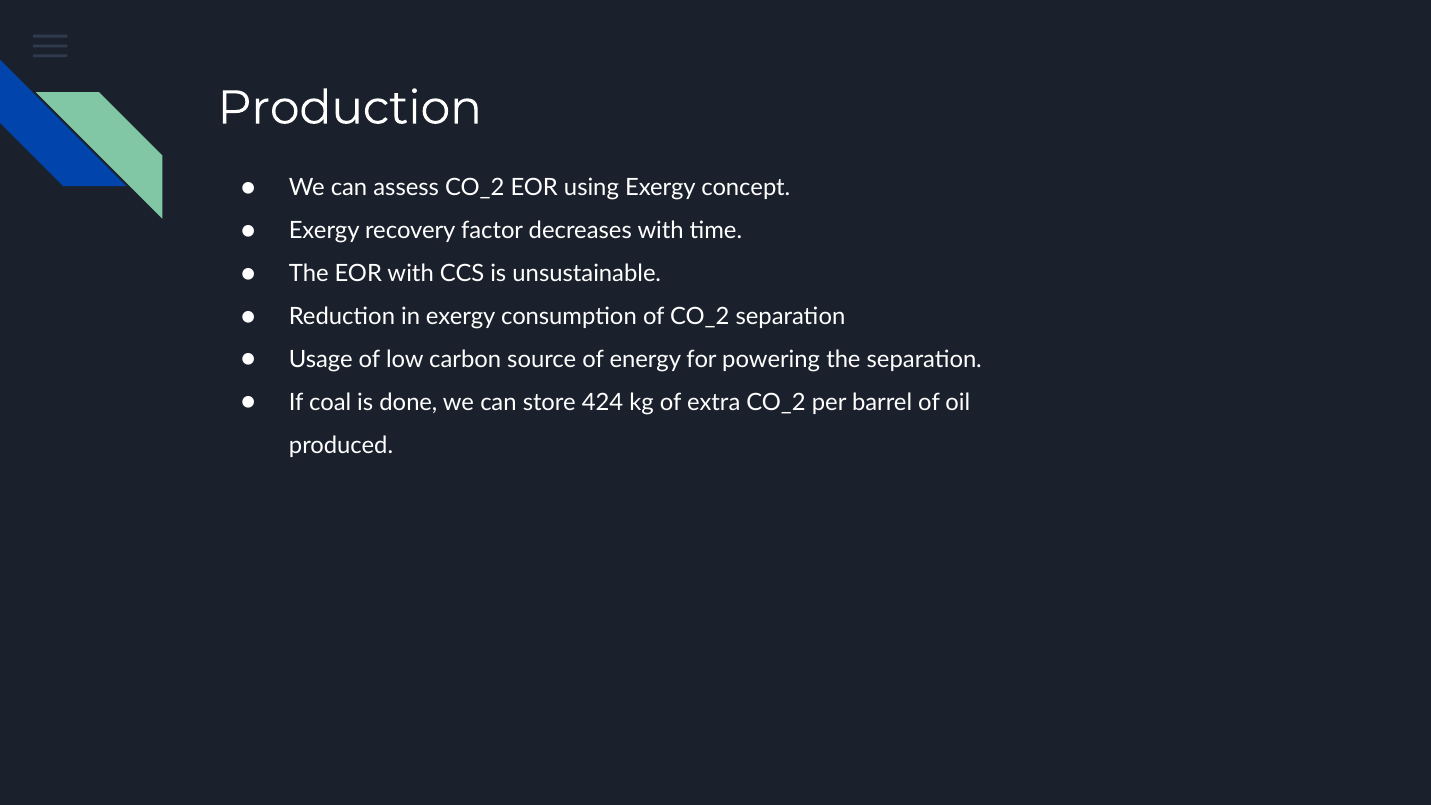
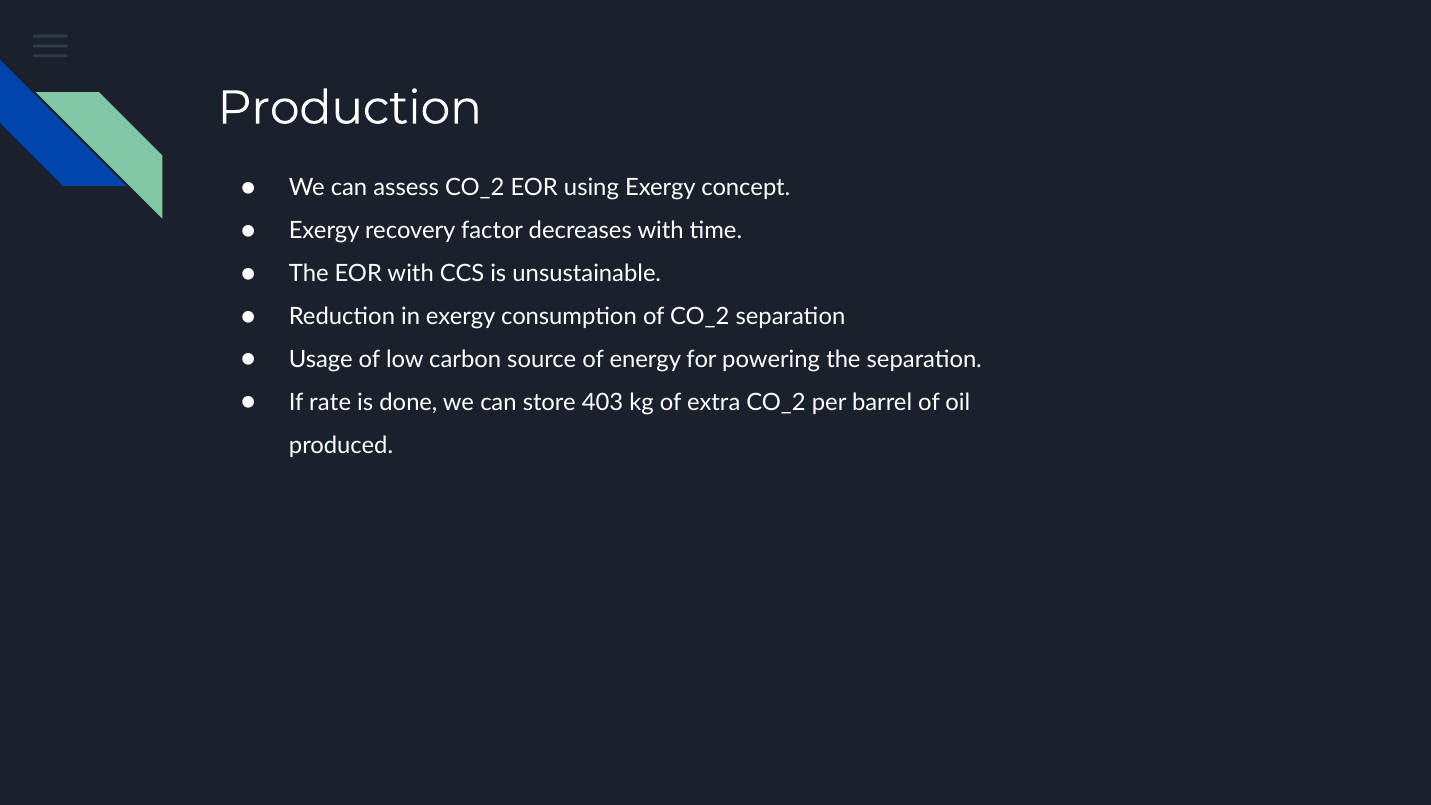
coal: coal -> rate
424: 424 -> 403
